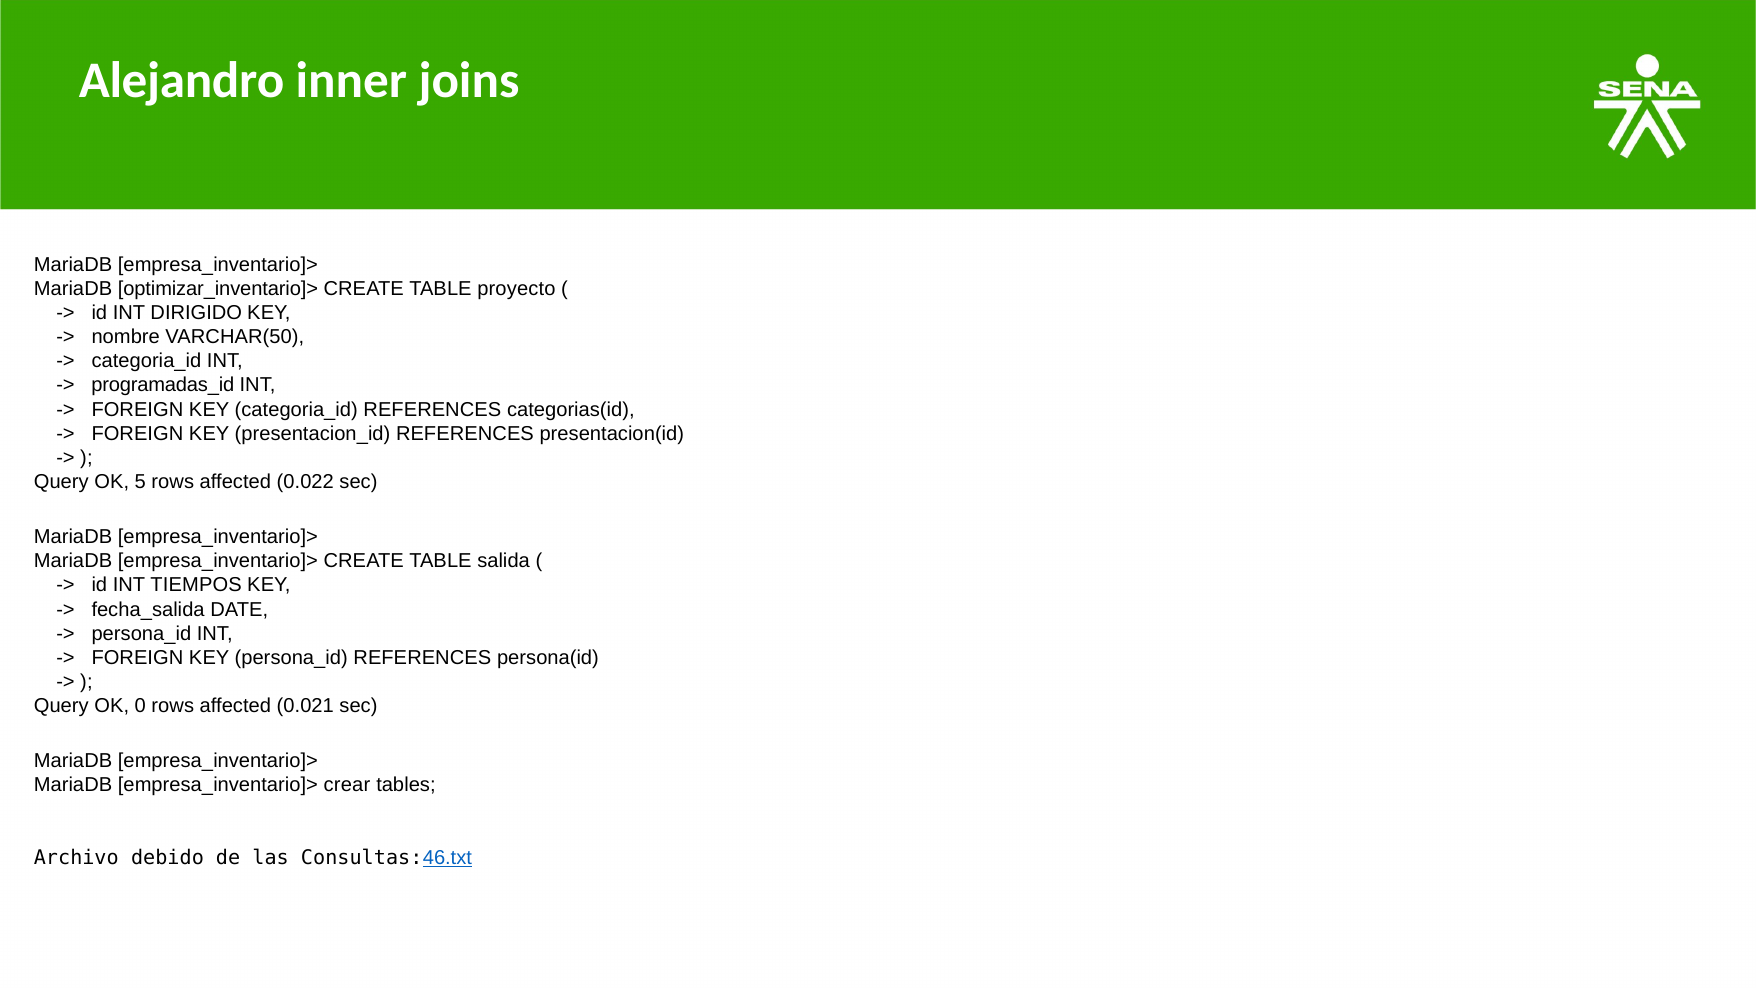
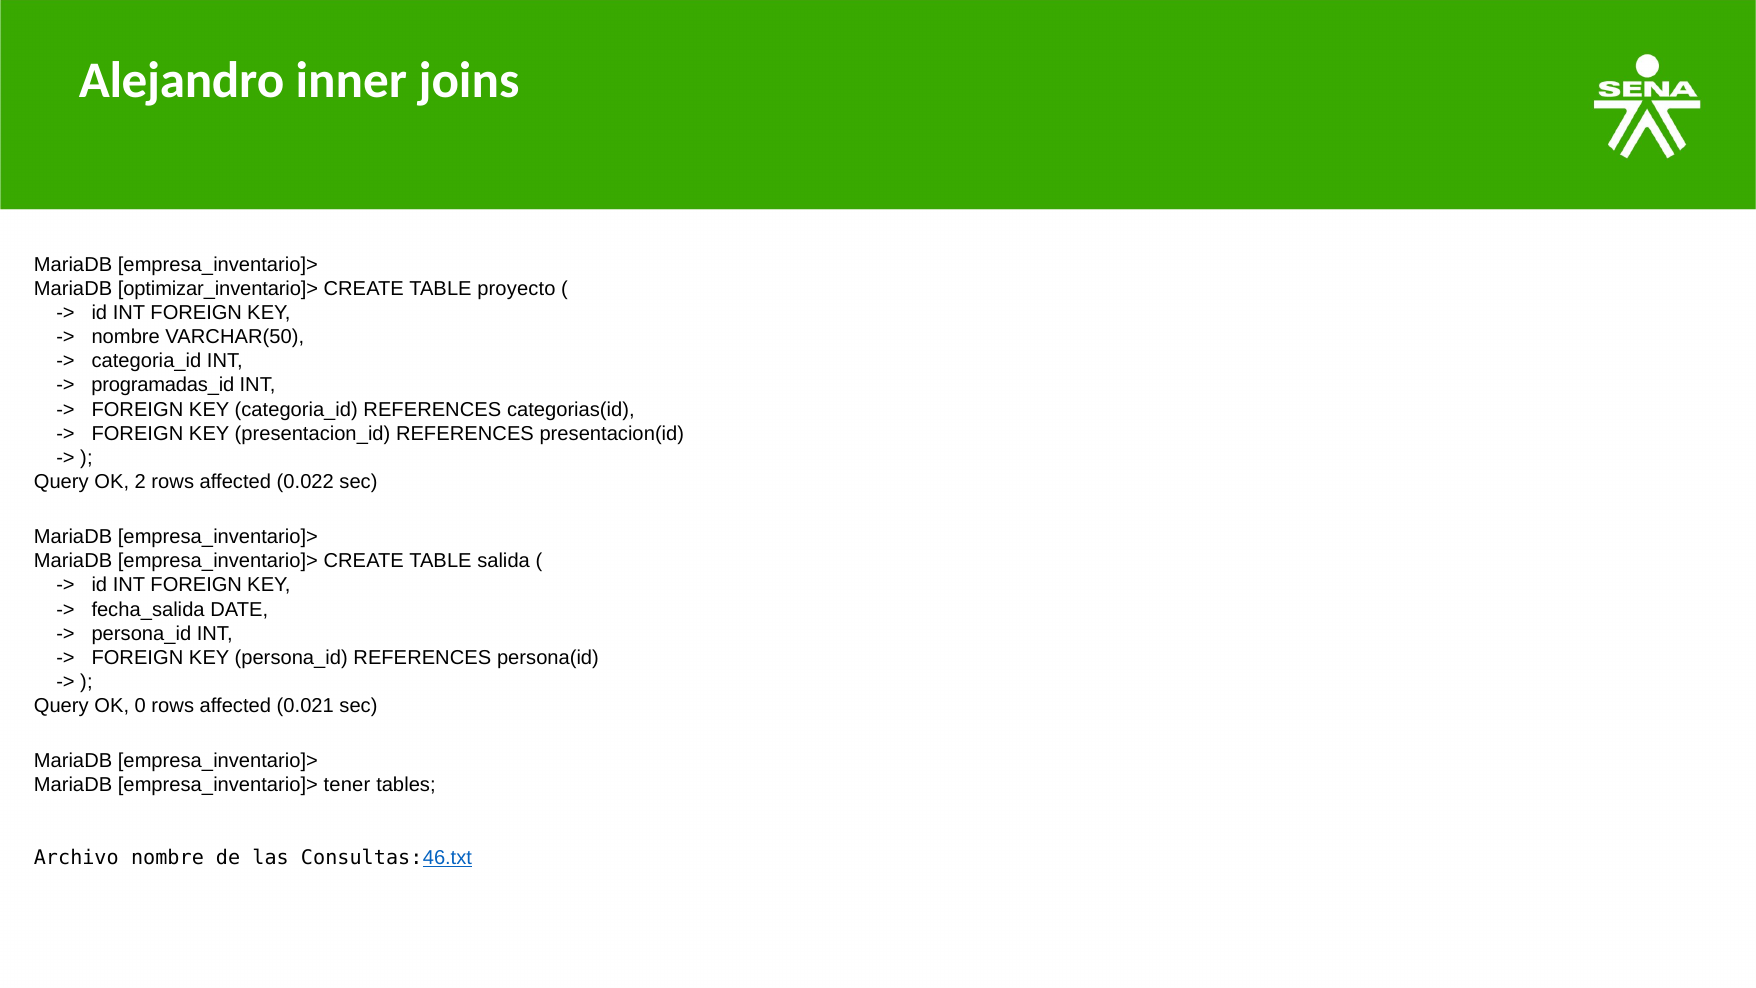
DIRIGIDO at (196, 313): DIRIGIDO -> FOREIGN
5: 5 -> 2
TIEMPOS at (196, 585): TIEMPOS -> FOREIGN
crear: crear -> tener
Archivo debido: debido -> nombre
